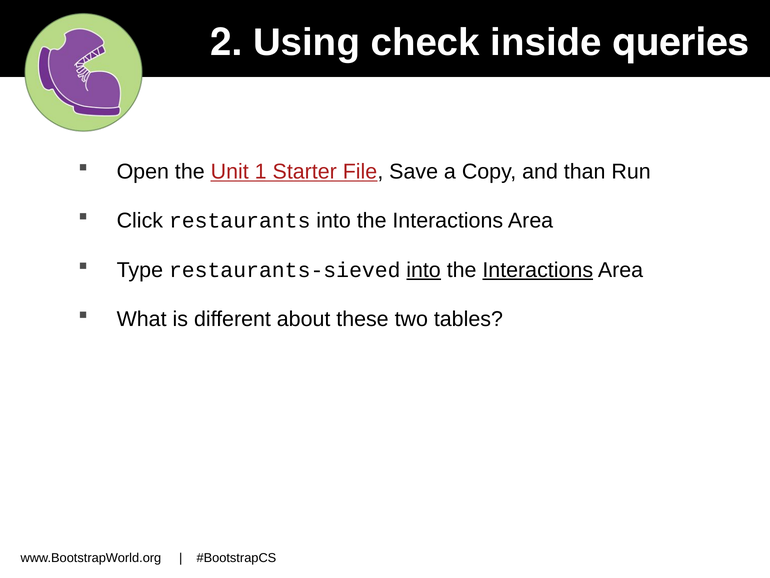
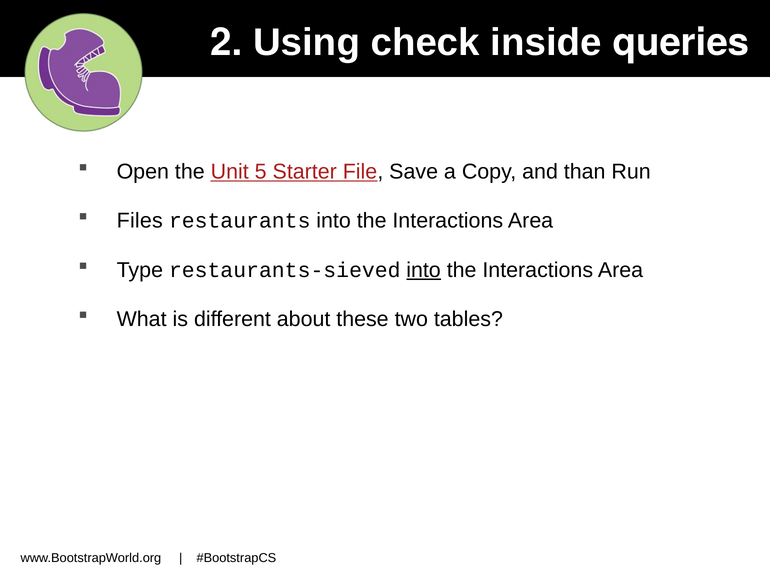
1: 1 -> 5
Click: Click -> Files
Interactions at (538, 270) underline: present -> none
